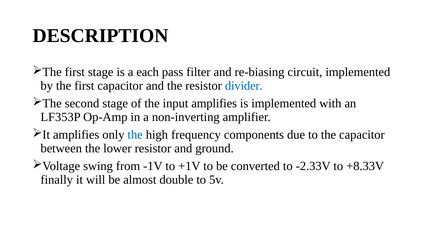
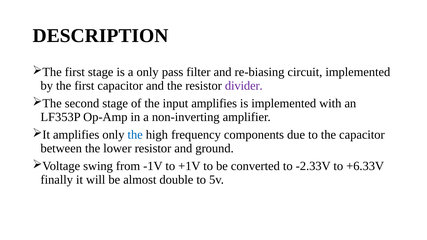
a each: each -> only
divider colour: blue -> purple
+8.33V: +8.33V -> +6.33V
